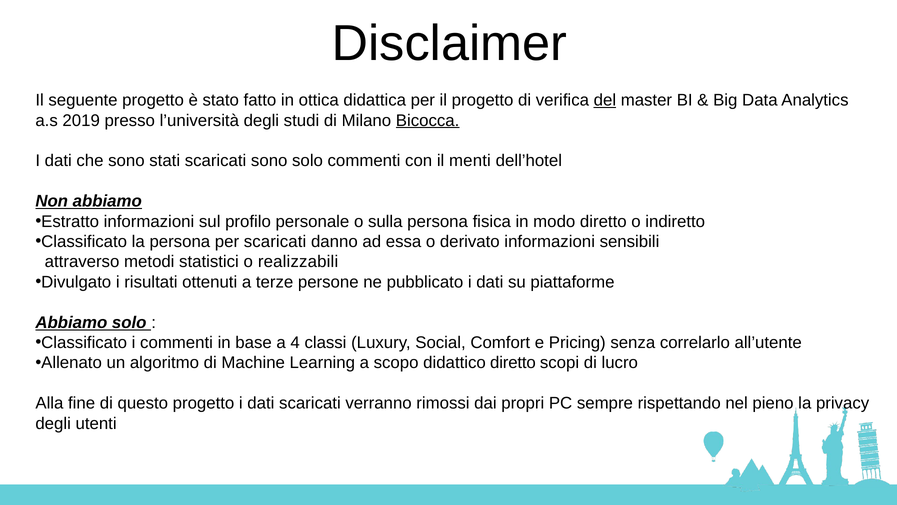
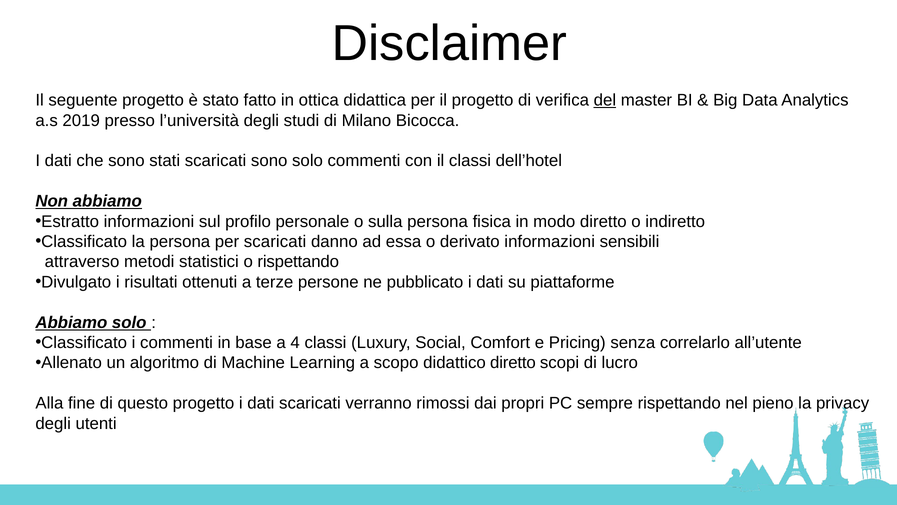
Bicocca underline: present -> none
il menti: menti -> classi
o realizzabili: realizzabili -> rispettando
